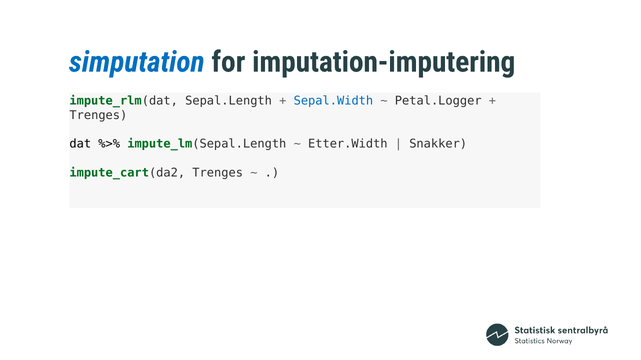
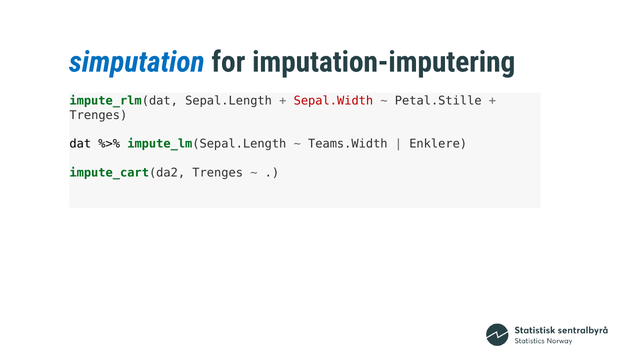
Sepal.Width colour: blue -> red
Petal.Logger: Petal.Logger -> Petal.Stille
Etter.Width: Etter.Width -> Teams.Width
Snakker: Snakker -> Enklere
